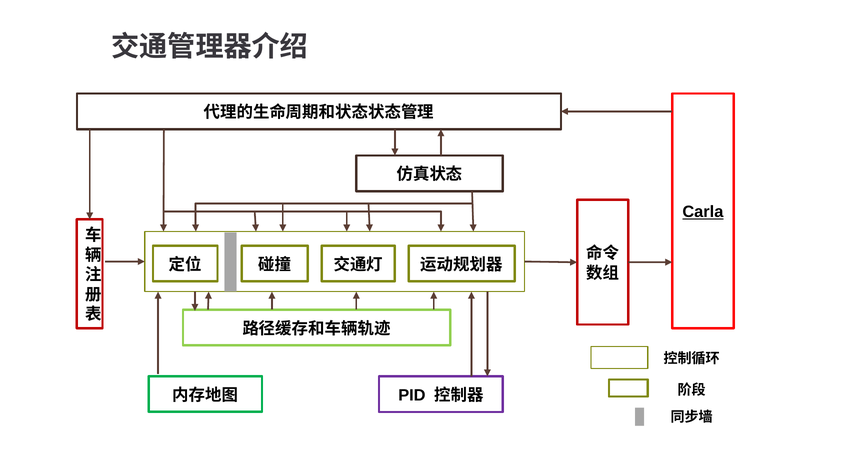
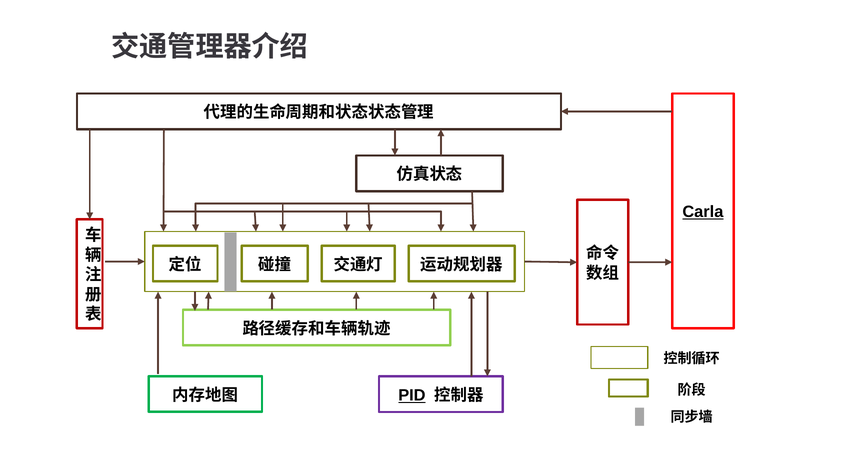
PID underline: none -> present
